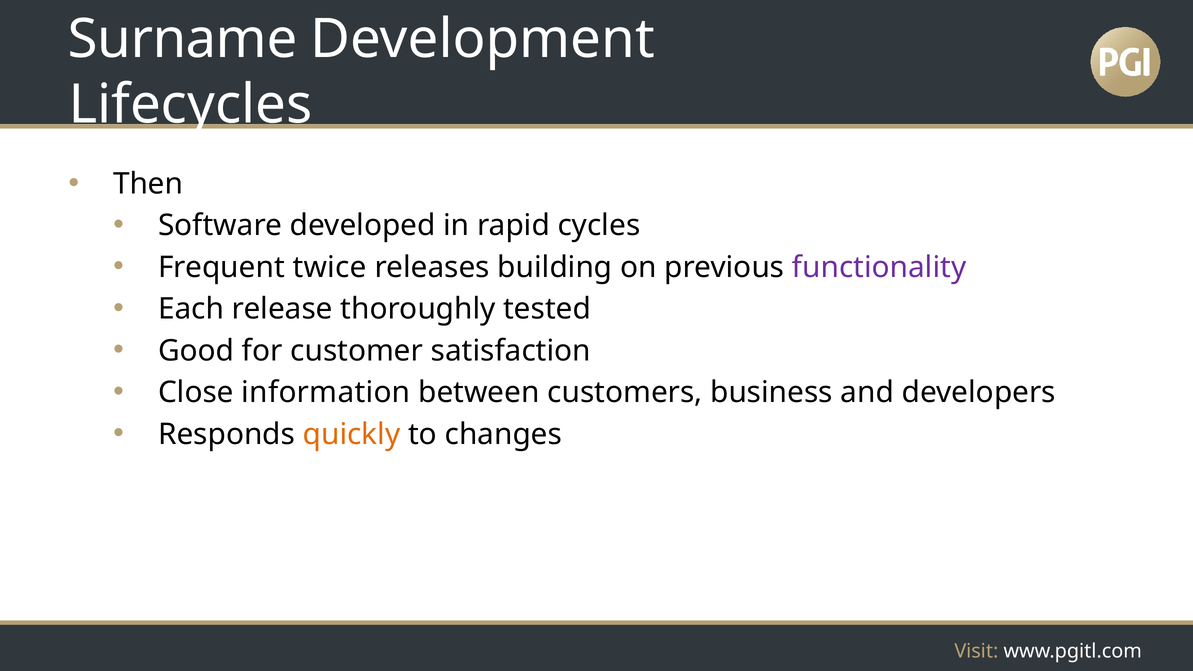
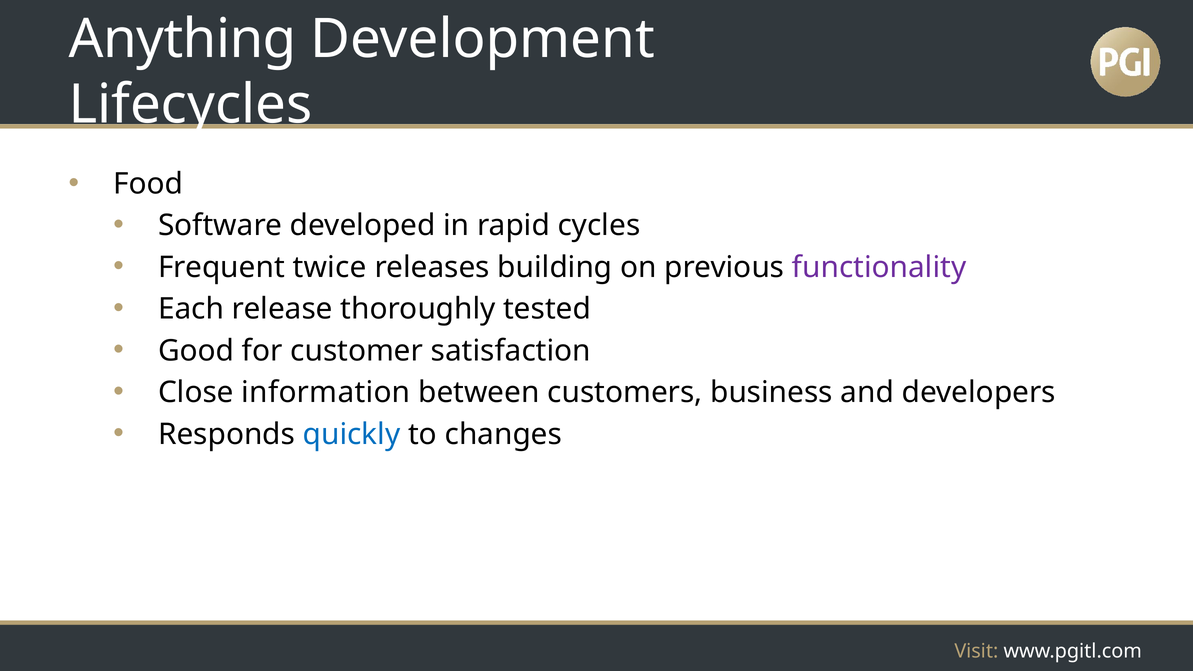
Surname: Surname -> Anything
Then: Then -> Food
quickly colour: orange -> blue
